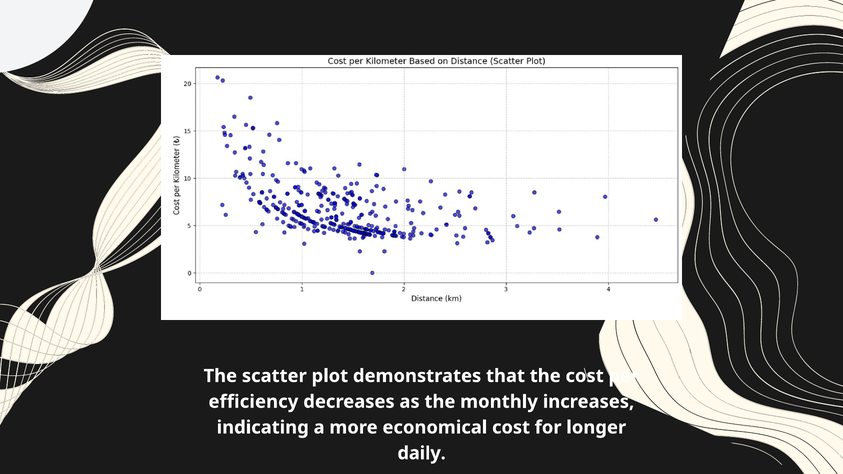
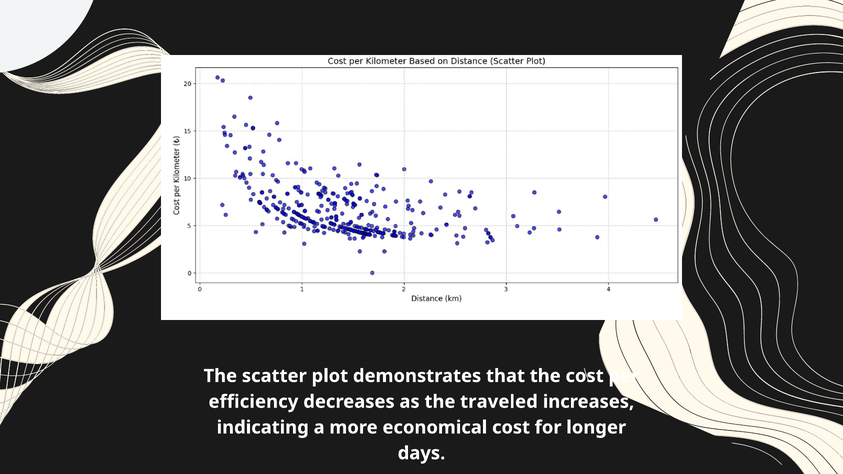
monthly: monthly -> traveled
daily: daily -> days
